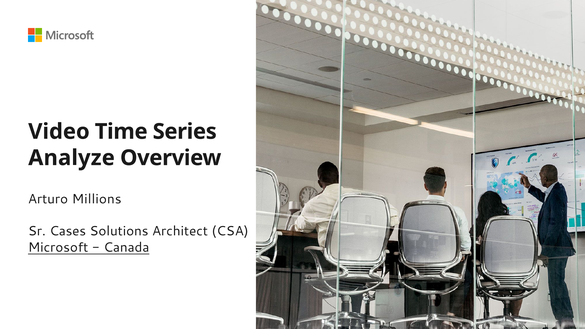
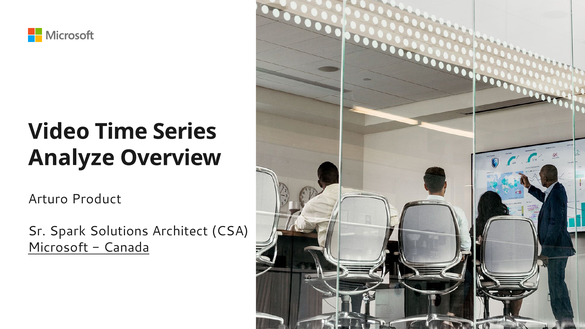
Millions: Millions -> Product
Cases: Cases -> Spark
